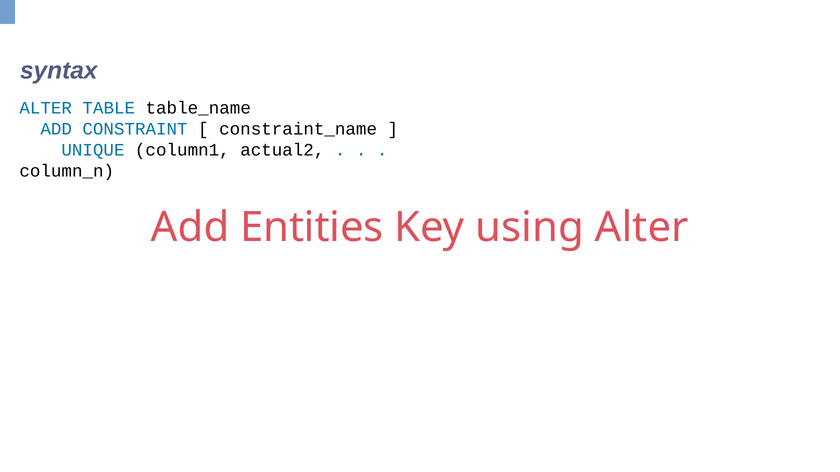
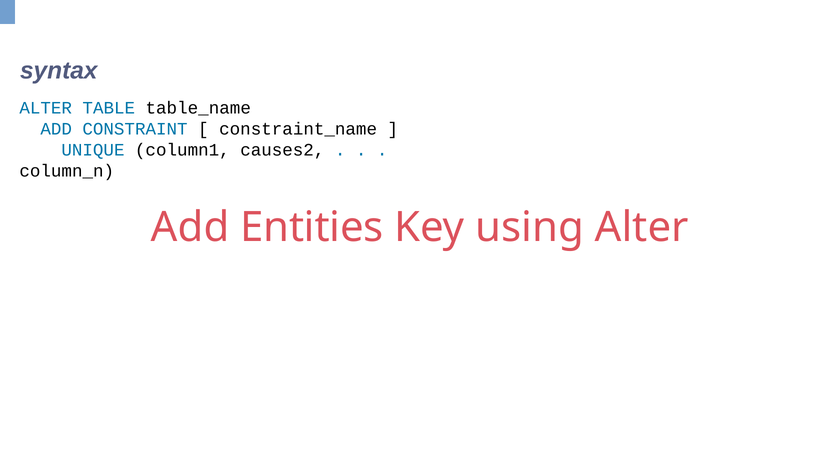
actual2: actual2 -> causes2
